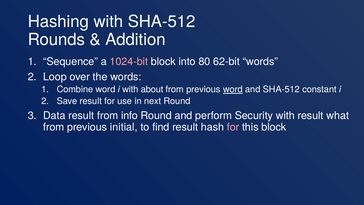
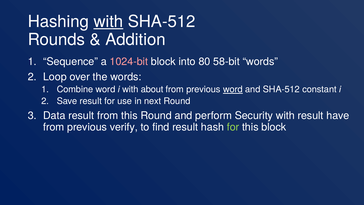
with at (108, 22) underline: none -> present
62-bit: 62-bit -> 58-bit
from info: info -> this
what: what -> have
initial: initial -> verify
for at (233, 127) colour: pink -> light green
